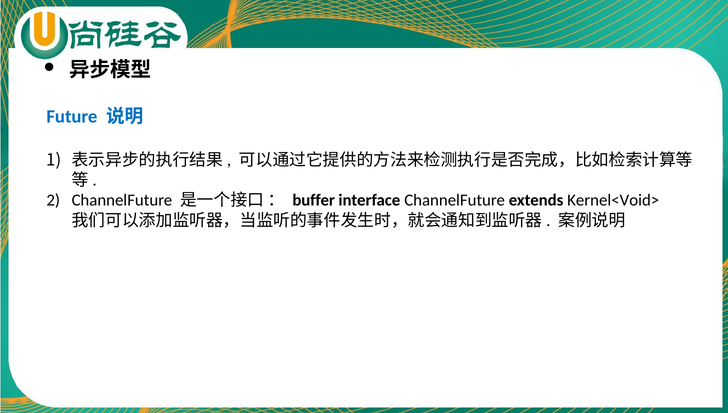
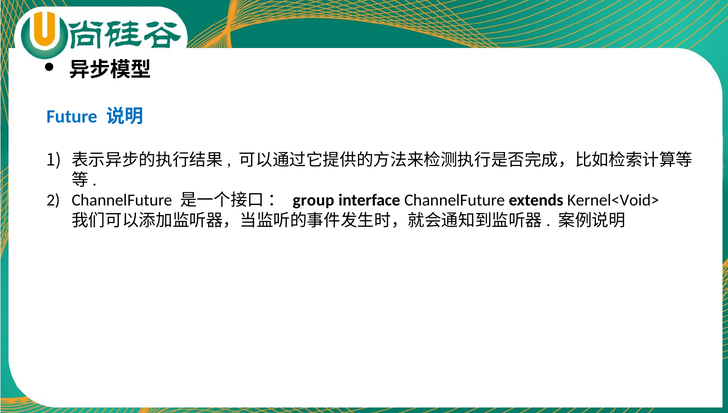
buffer: buffer -> group
